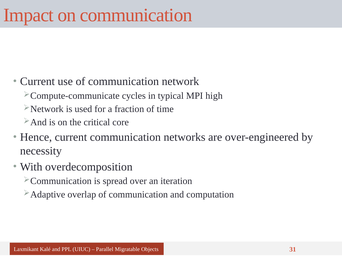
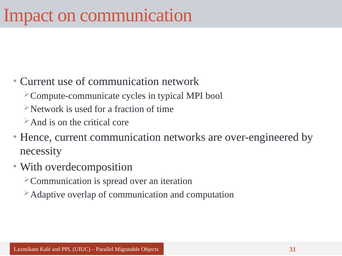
high: high -> bool
